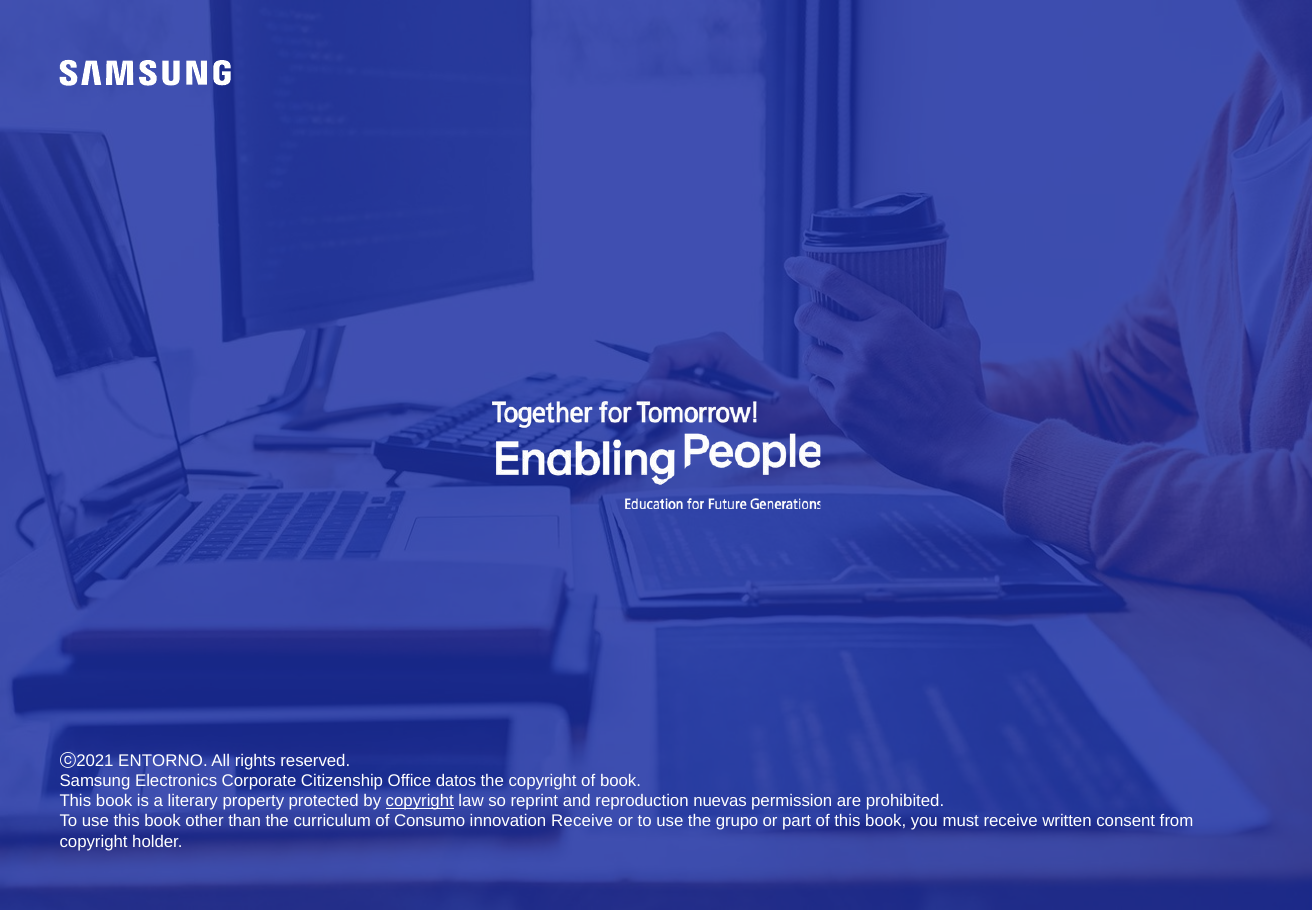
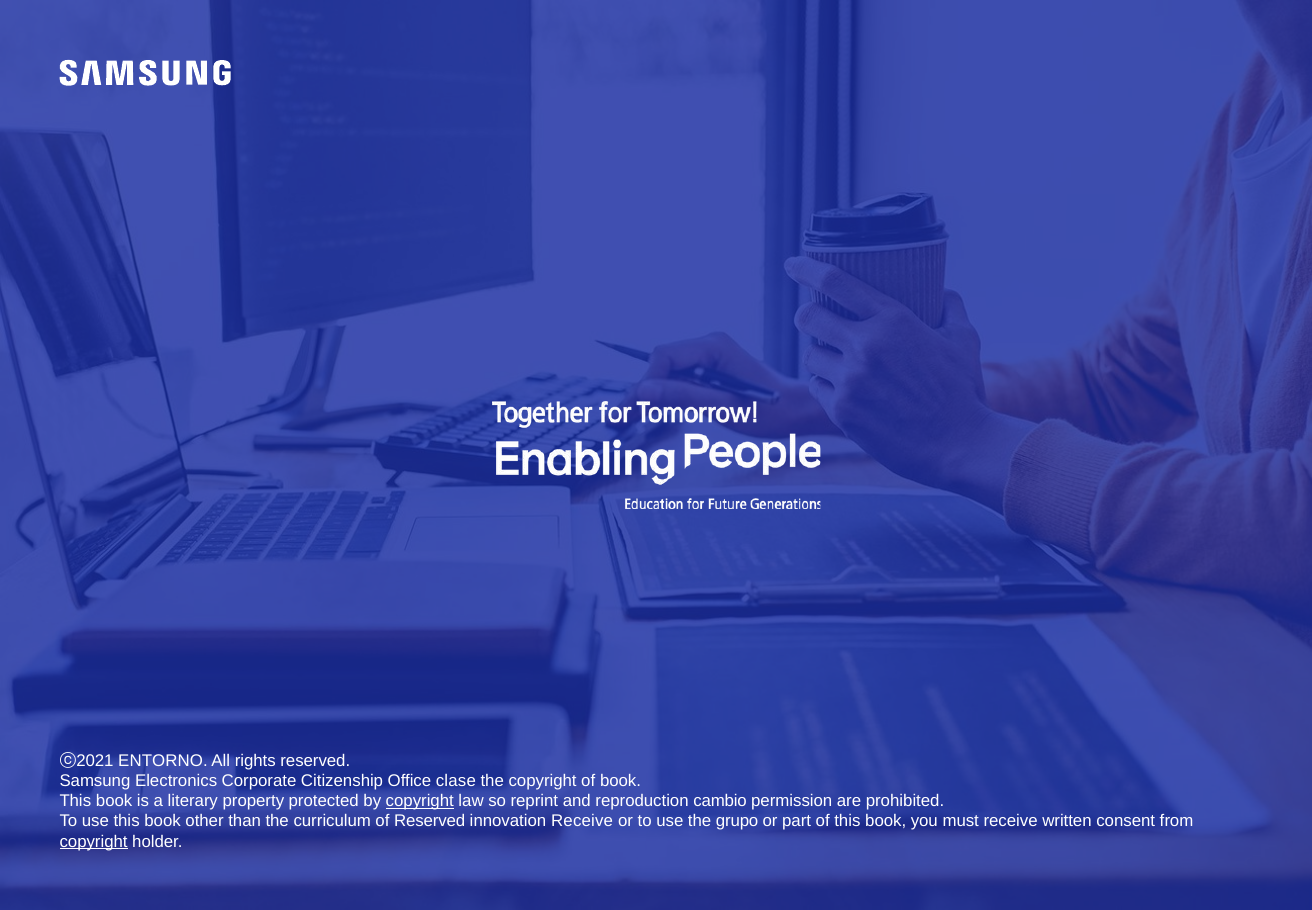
datos: datos -> clase
nuevas: nuevas -> cambio
of Consumo: Consumo -> Reserved
copyright at (94, 841) underline: none -> present
